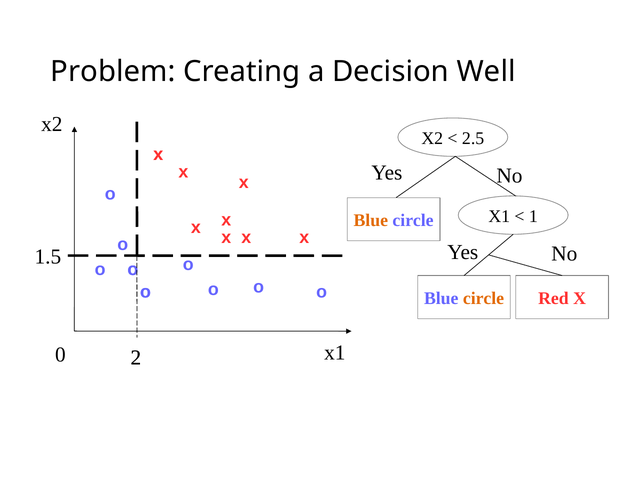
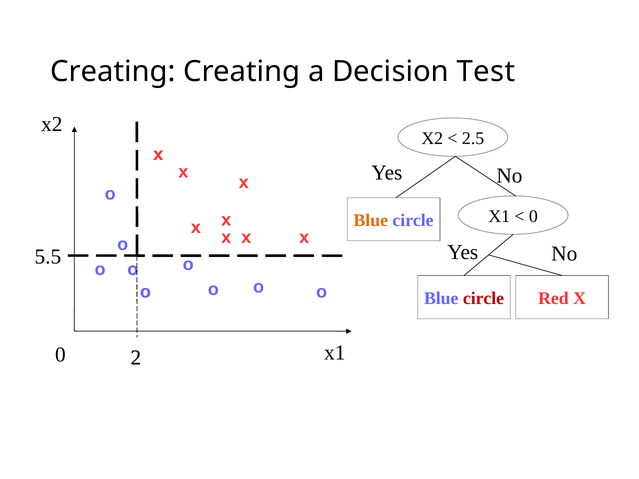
Problem at (113, 72): Problem -> Creating
Well: Well -> Test
1 at (533, 216): 1 -> 0
1.5: 1.5 -> 5.5
circle at (483, 298) colour: orange -> red
